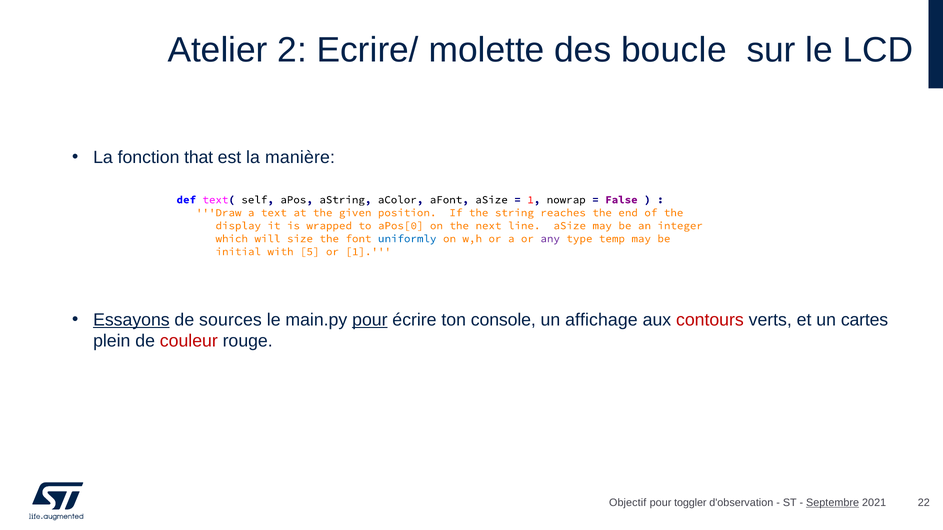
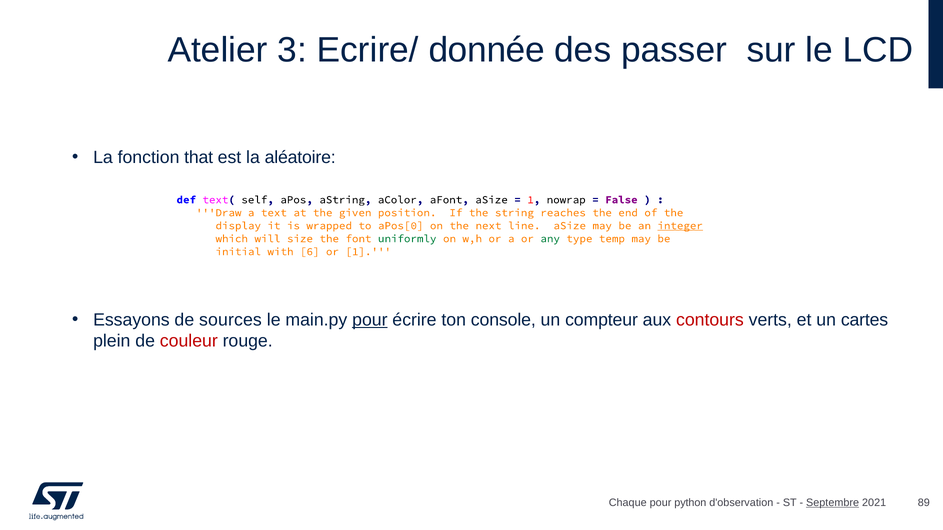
2: 2 -> 3
molette: molette -> donnée
boucle: boucle -> passer
manière: manière -> aléatoire
integer underline: none -> present
uniformly colour: blue -> green
any colour: purple -> green
5: 5 -> 6
Essayons underline: present -> none
affichage: affichage -> compteur
Objectif: Objectif -> Chaque
toggler: toggler -> python
22: 22 -> 89
